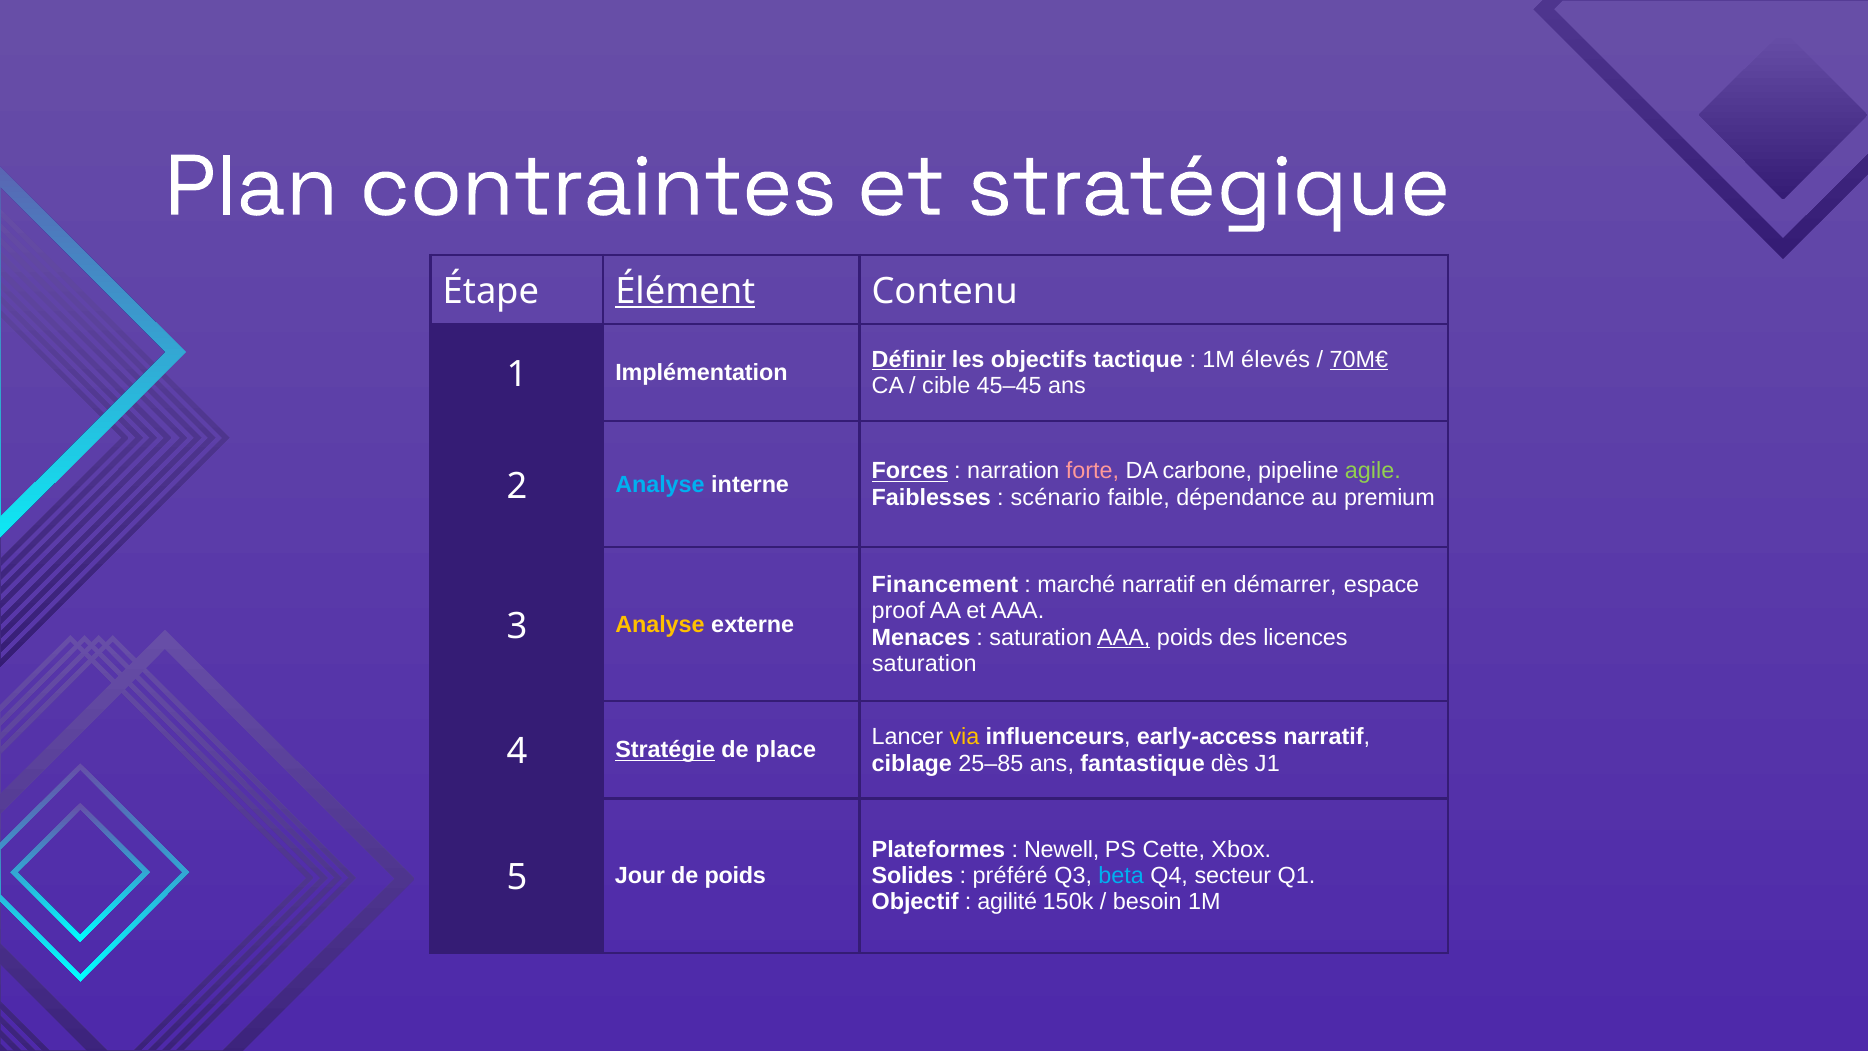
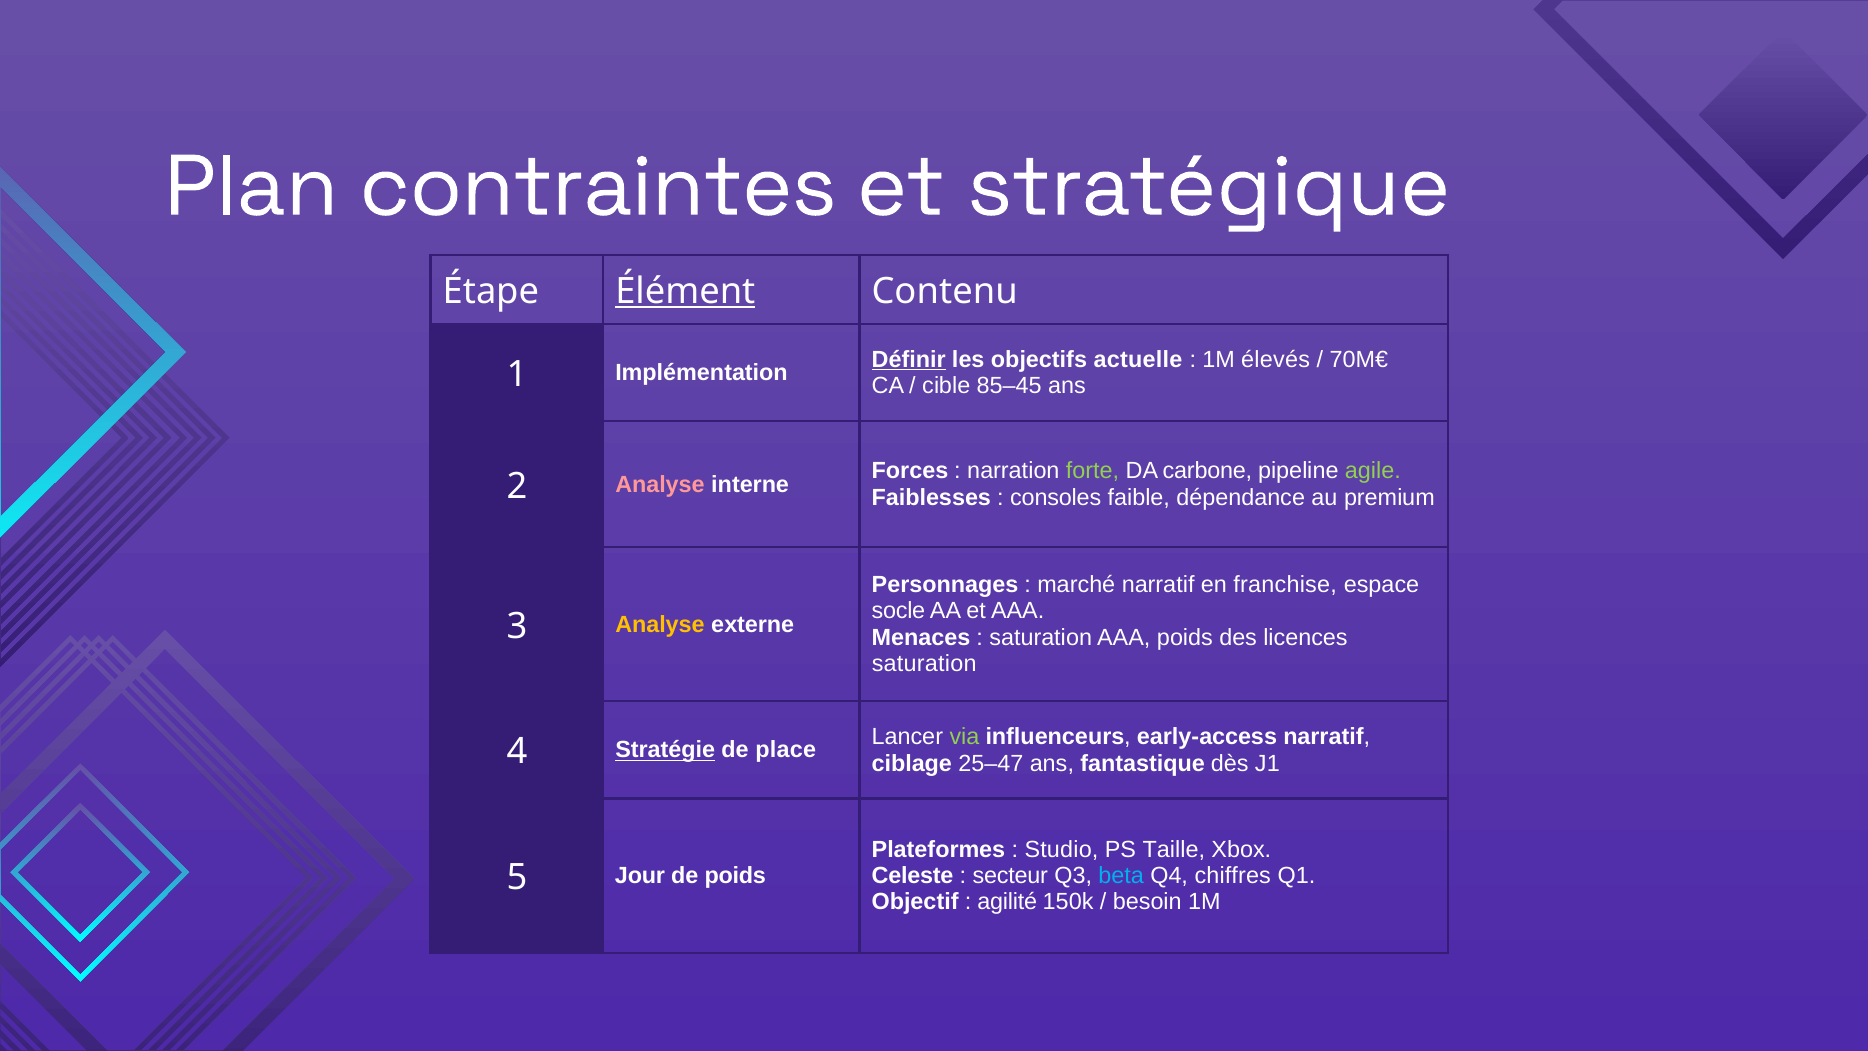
tactique: tactique -> actuelle
70M€ underline: present -> none
45–45: 45–45 -> 85–45
Forces underline: present -> none
forte colour: pink -> light green
Analyse at (660, 484) colour: light blue -> pink
scénario: scénario -> consoles
Financement: Financement -> Personnages
démarrer: démarrer -> franchise
proof: proof -> socle
AAA at (1124, 637) underline: present -> none
via colour: yellow -> light green
25–85: 25–85 -> 25–47
Newell: Newell -> Studio
Cette: Cette -> Taille
Solides: Solides -> Celeste
préféré: préféré -> secteur
secteur: secteur -> chiffres
